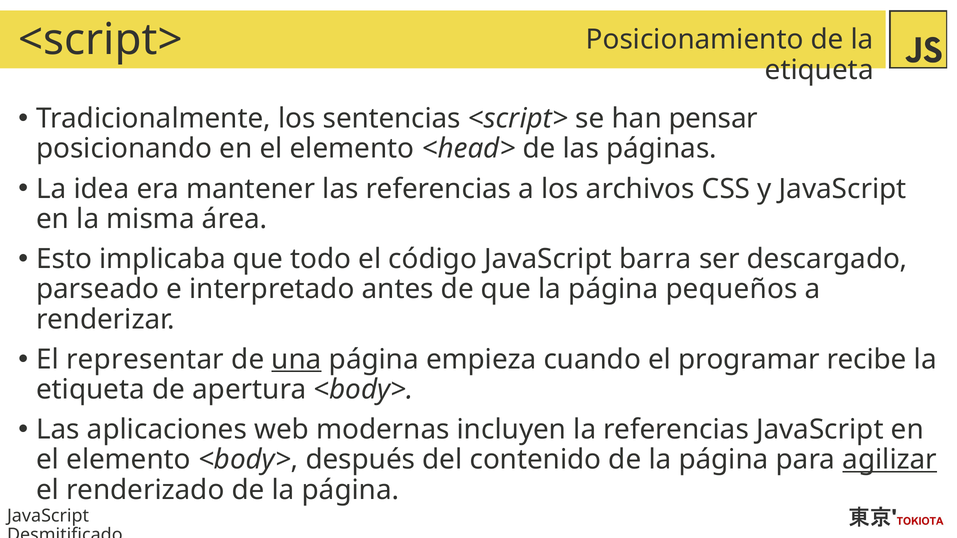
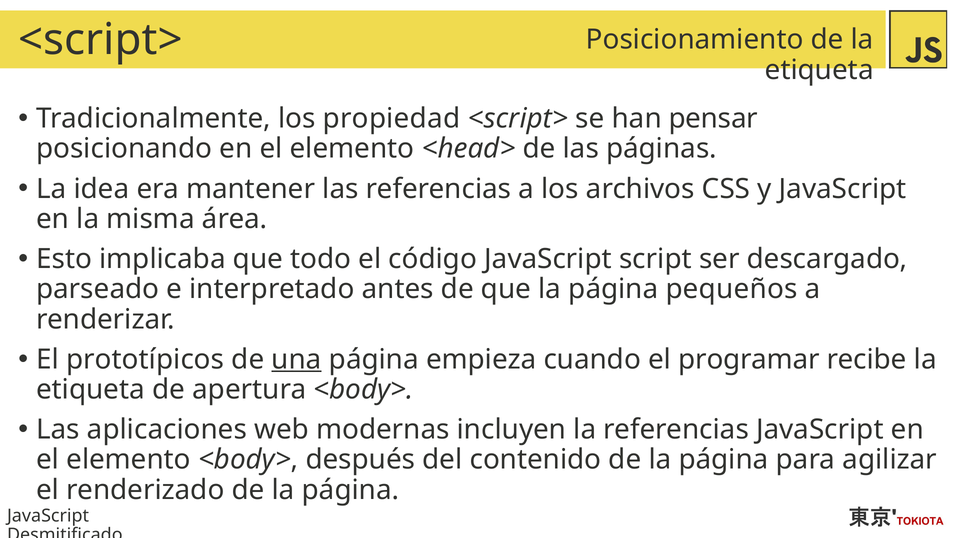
sentencias: sentencias -> propiedad
barra: barra -> script
representar: representar -> prototípicos
agilizar underline: present -> none
